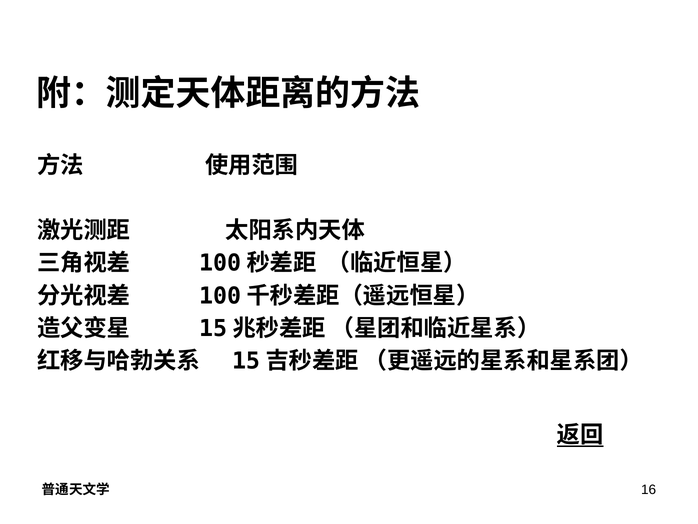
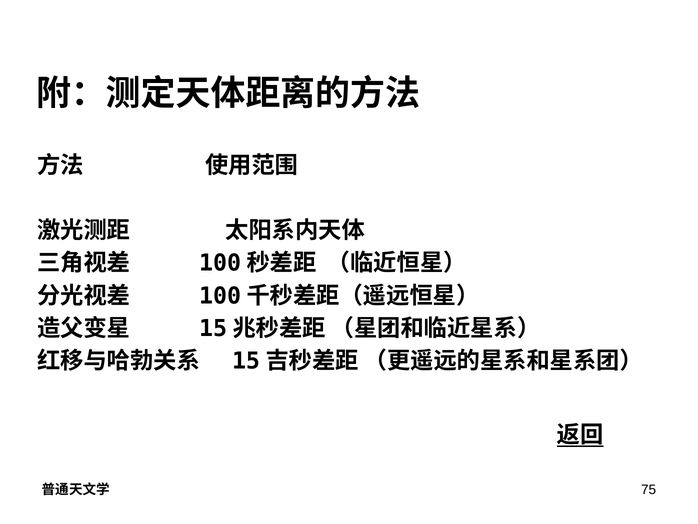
16: 16 -> 75
